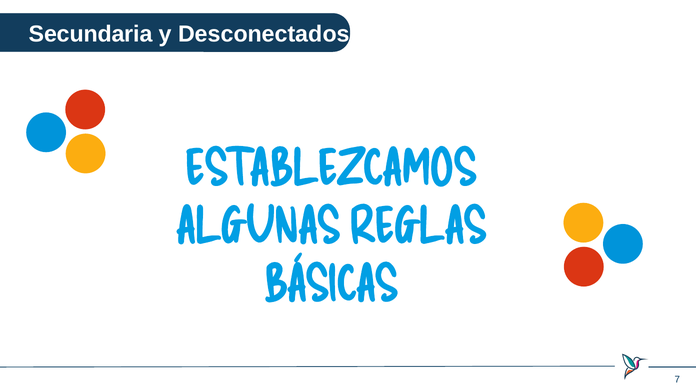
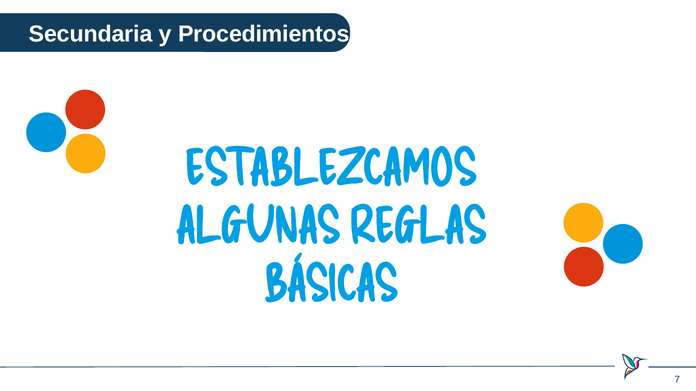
Desconectados: Desconectados -> Procedimientos
